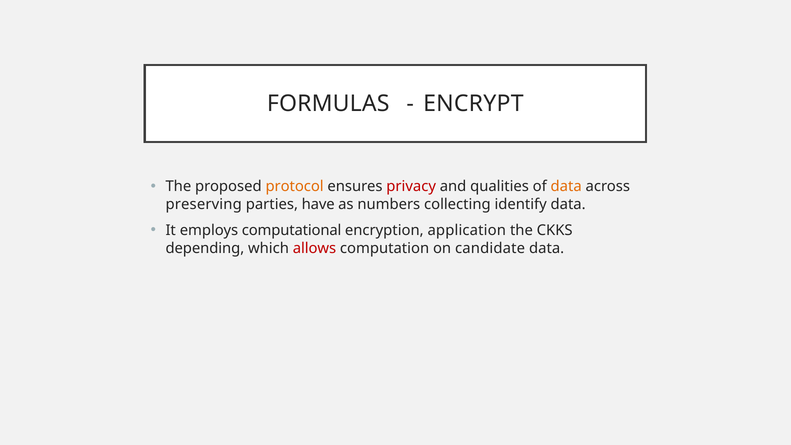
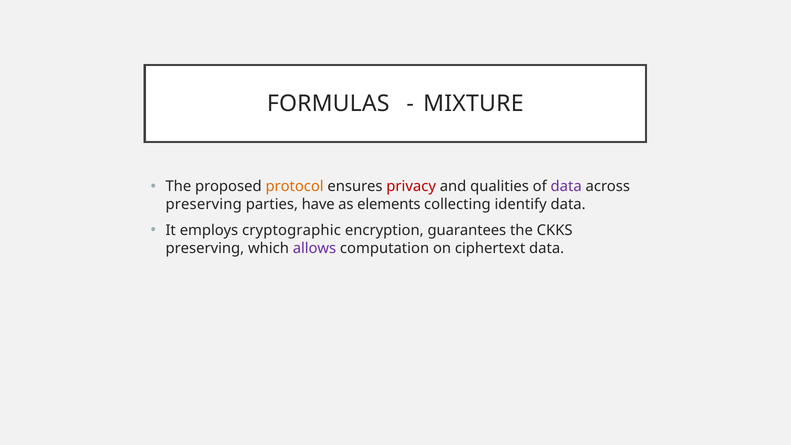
ENCRYPT: ENCRYPT -> MIXTURE
data at (566, 186) colour: orange -> purple
numbers: numbers -> elements
computational: computational -> cryptographic
application: application -> guarantees
depending at (205, 248): depending -> preserving
allows colour: red -> purple
candidate: candidate -> ciphertext
